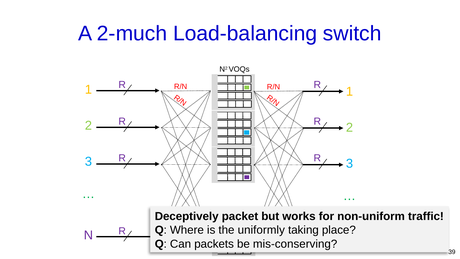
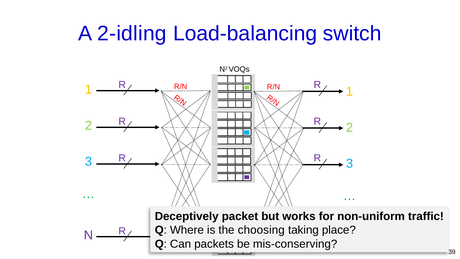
2-much: 2-much -> 2-idling
uniformly: uniformly -> choosing
